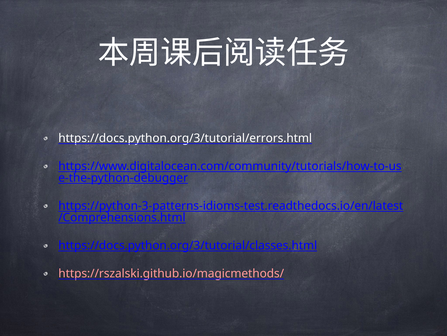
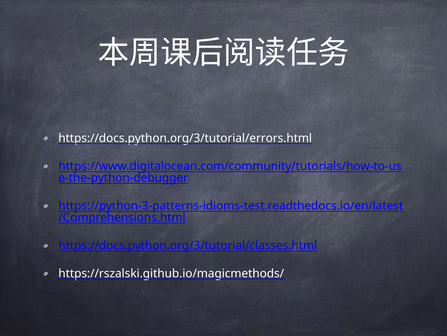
https://rszalski.github.io/magicmethods/ colour: pink -> white
